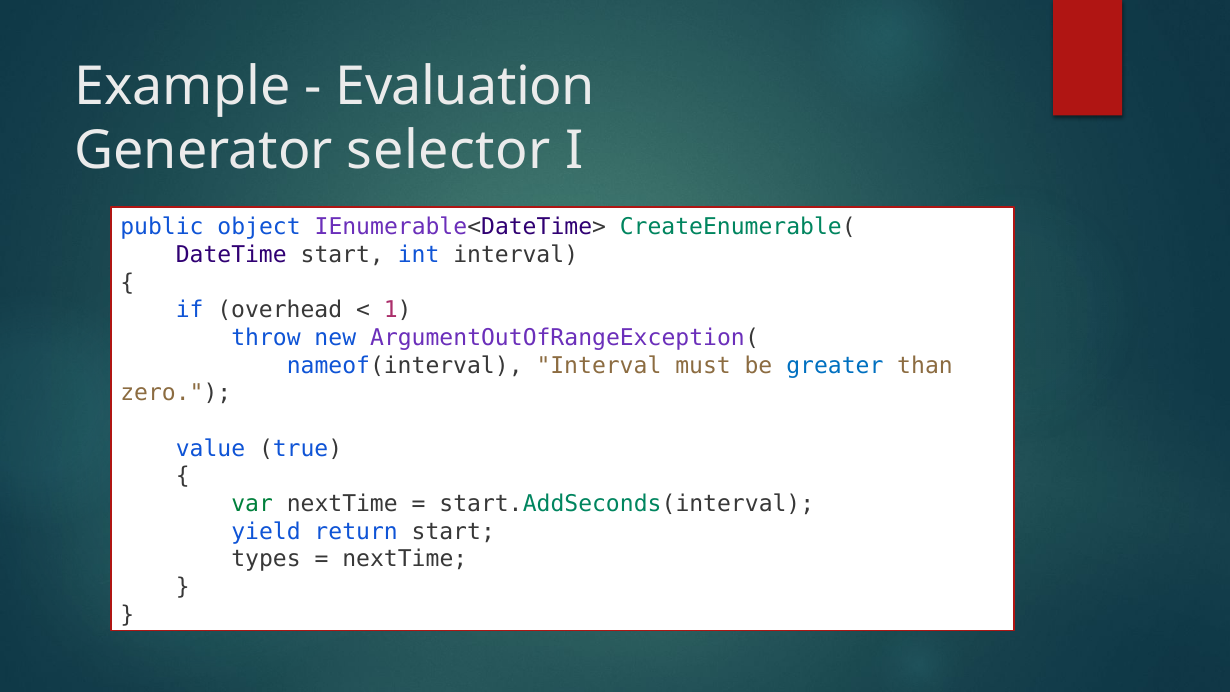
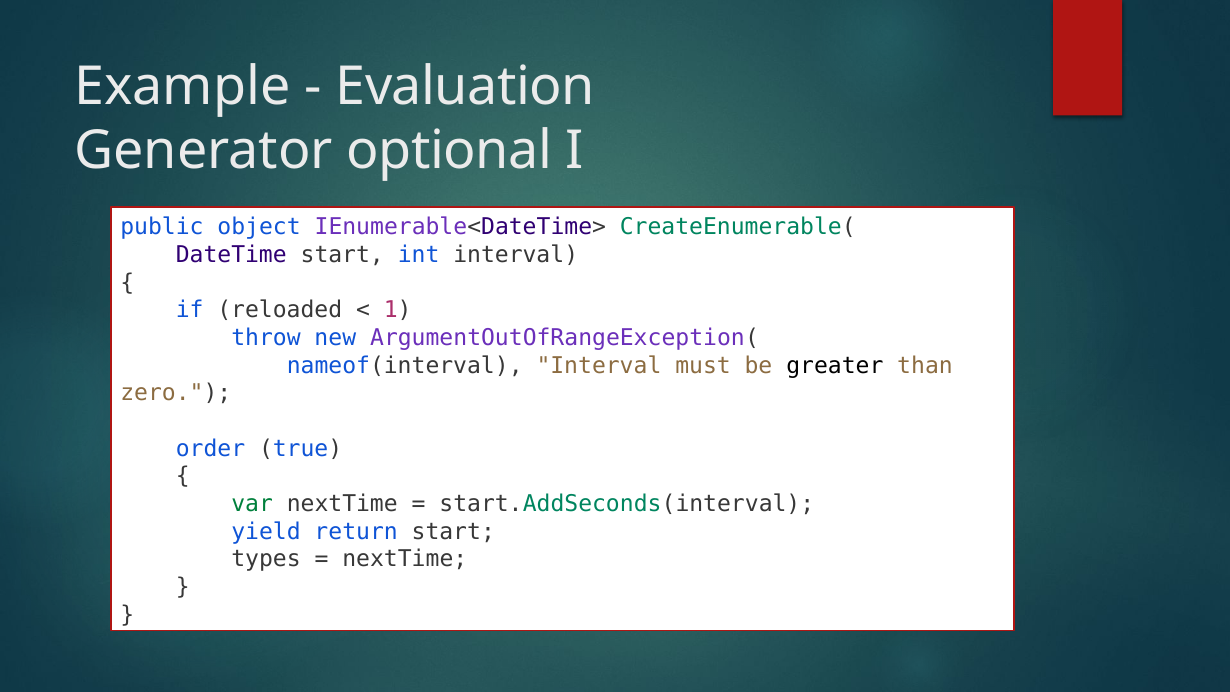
selector: selector -> optional
overhead: overhead -> reloaded
greater colour: blue -> black
value: value -> order
